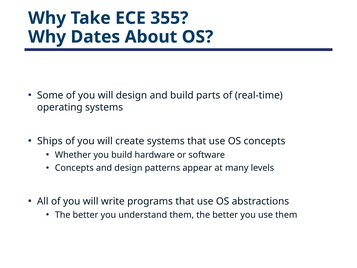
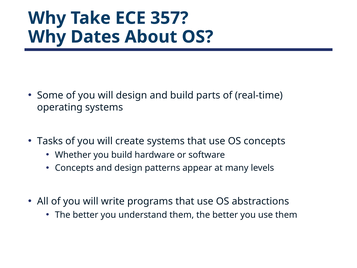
355: 355 -> 357
Ships: Ships -> Tasks
